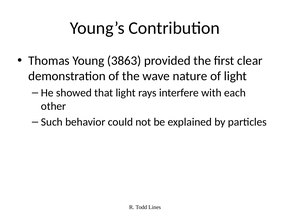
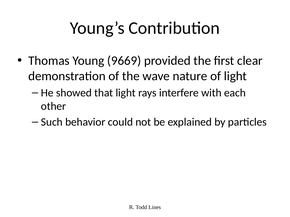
3863: 3863 -> 9669
